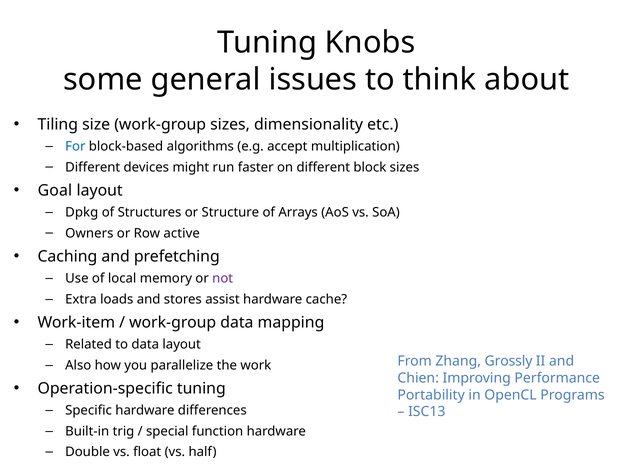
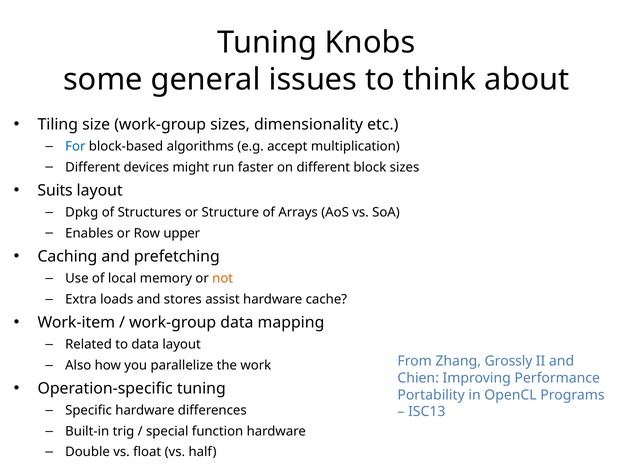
Goal: Goal -> Suits
Owners: Owners -> Enables
active: active -> upper
not colour: purple -> orange
